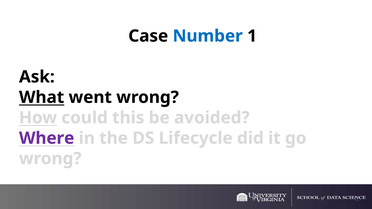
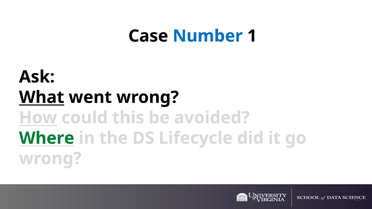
Where colour: purple -> green
